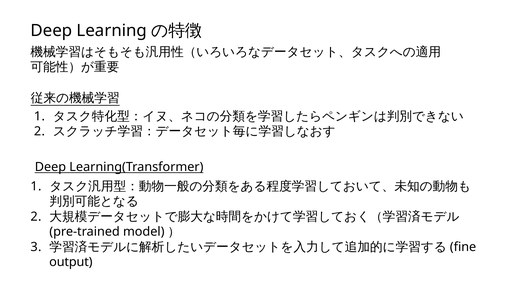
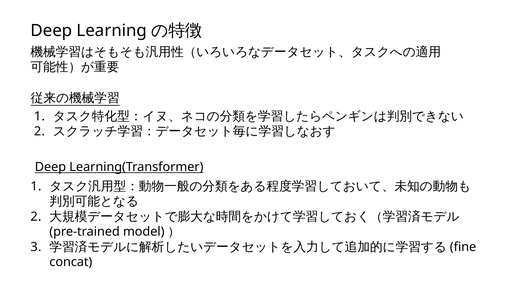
output: output -> concat
